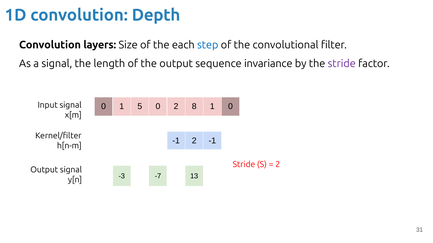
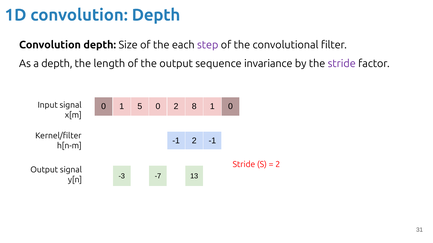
layers at (100, 45): layers -> depth
step colour: blue -> purple
a signal: signal -> depth
